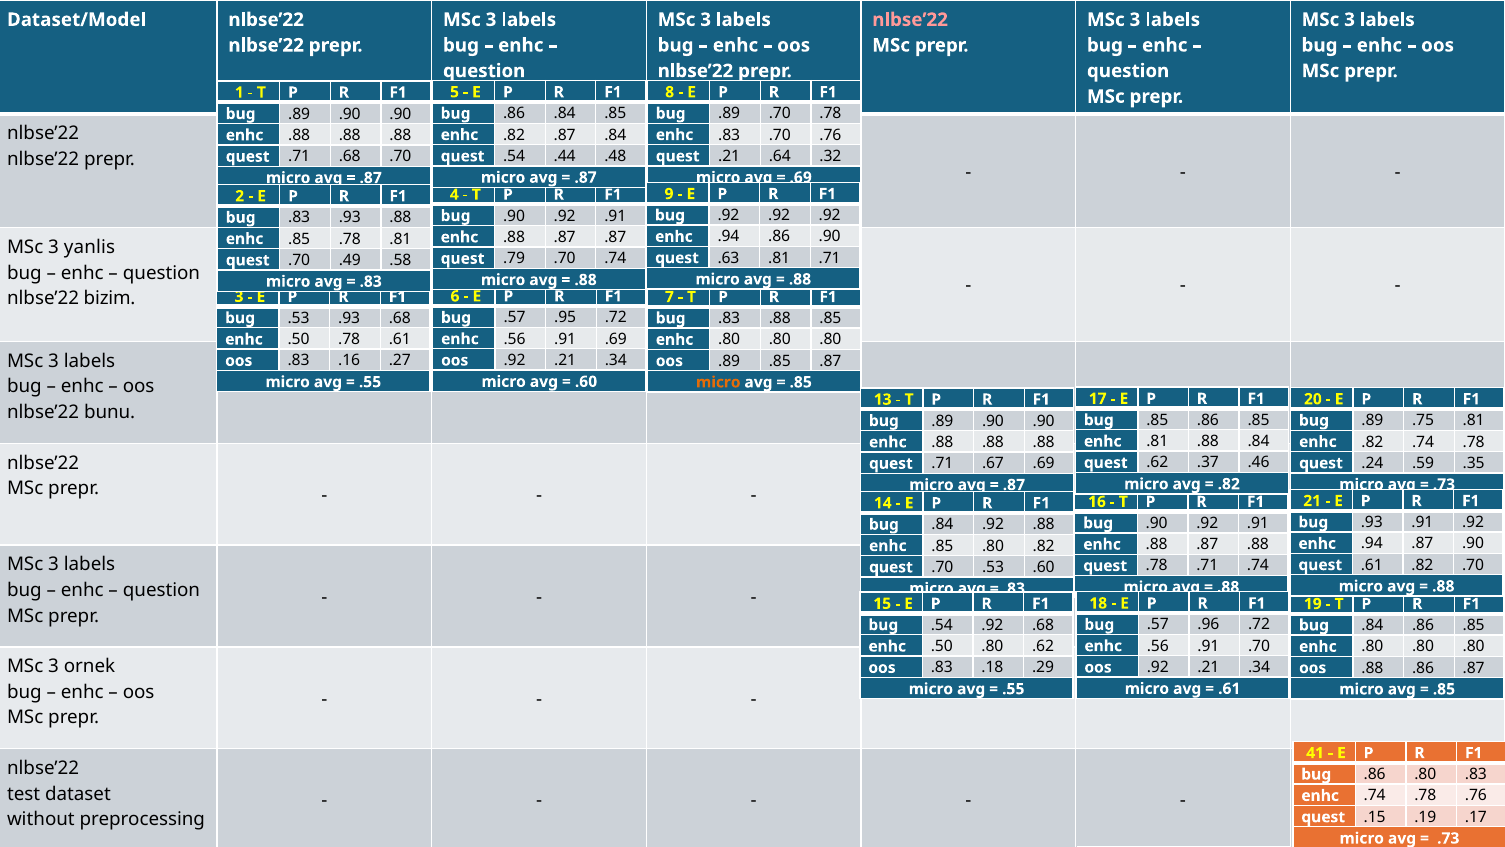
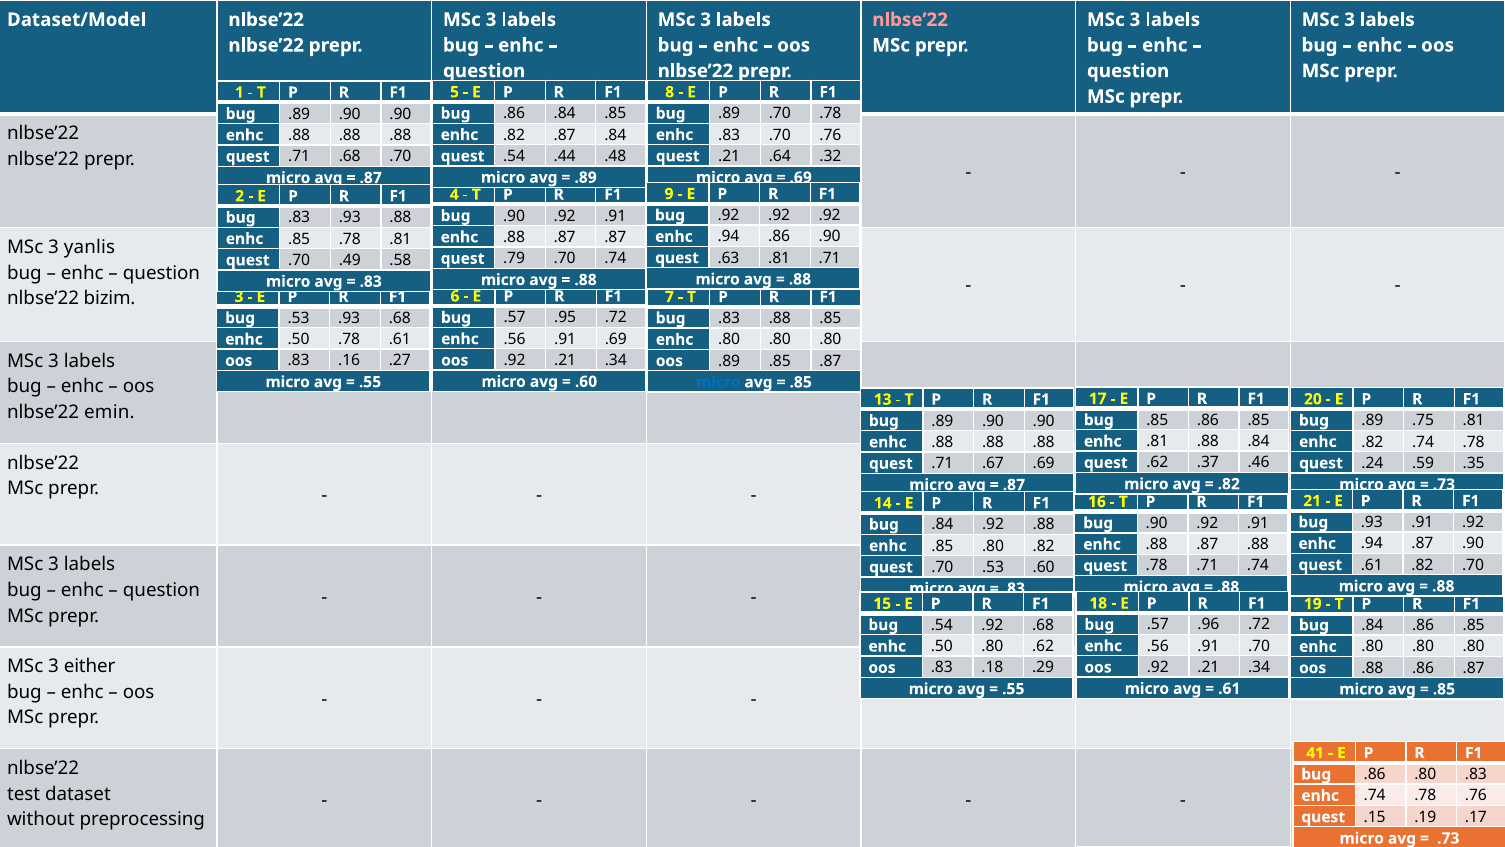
.87 at (586, 177): .87 -> .89
micro at (718, 382) colour: orange -> blue
bunu: bunu -> emin
ornek: ornek -> either
